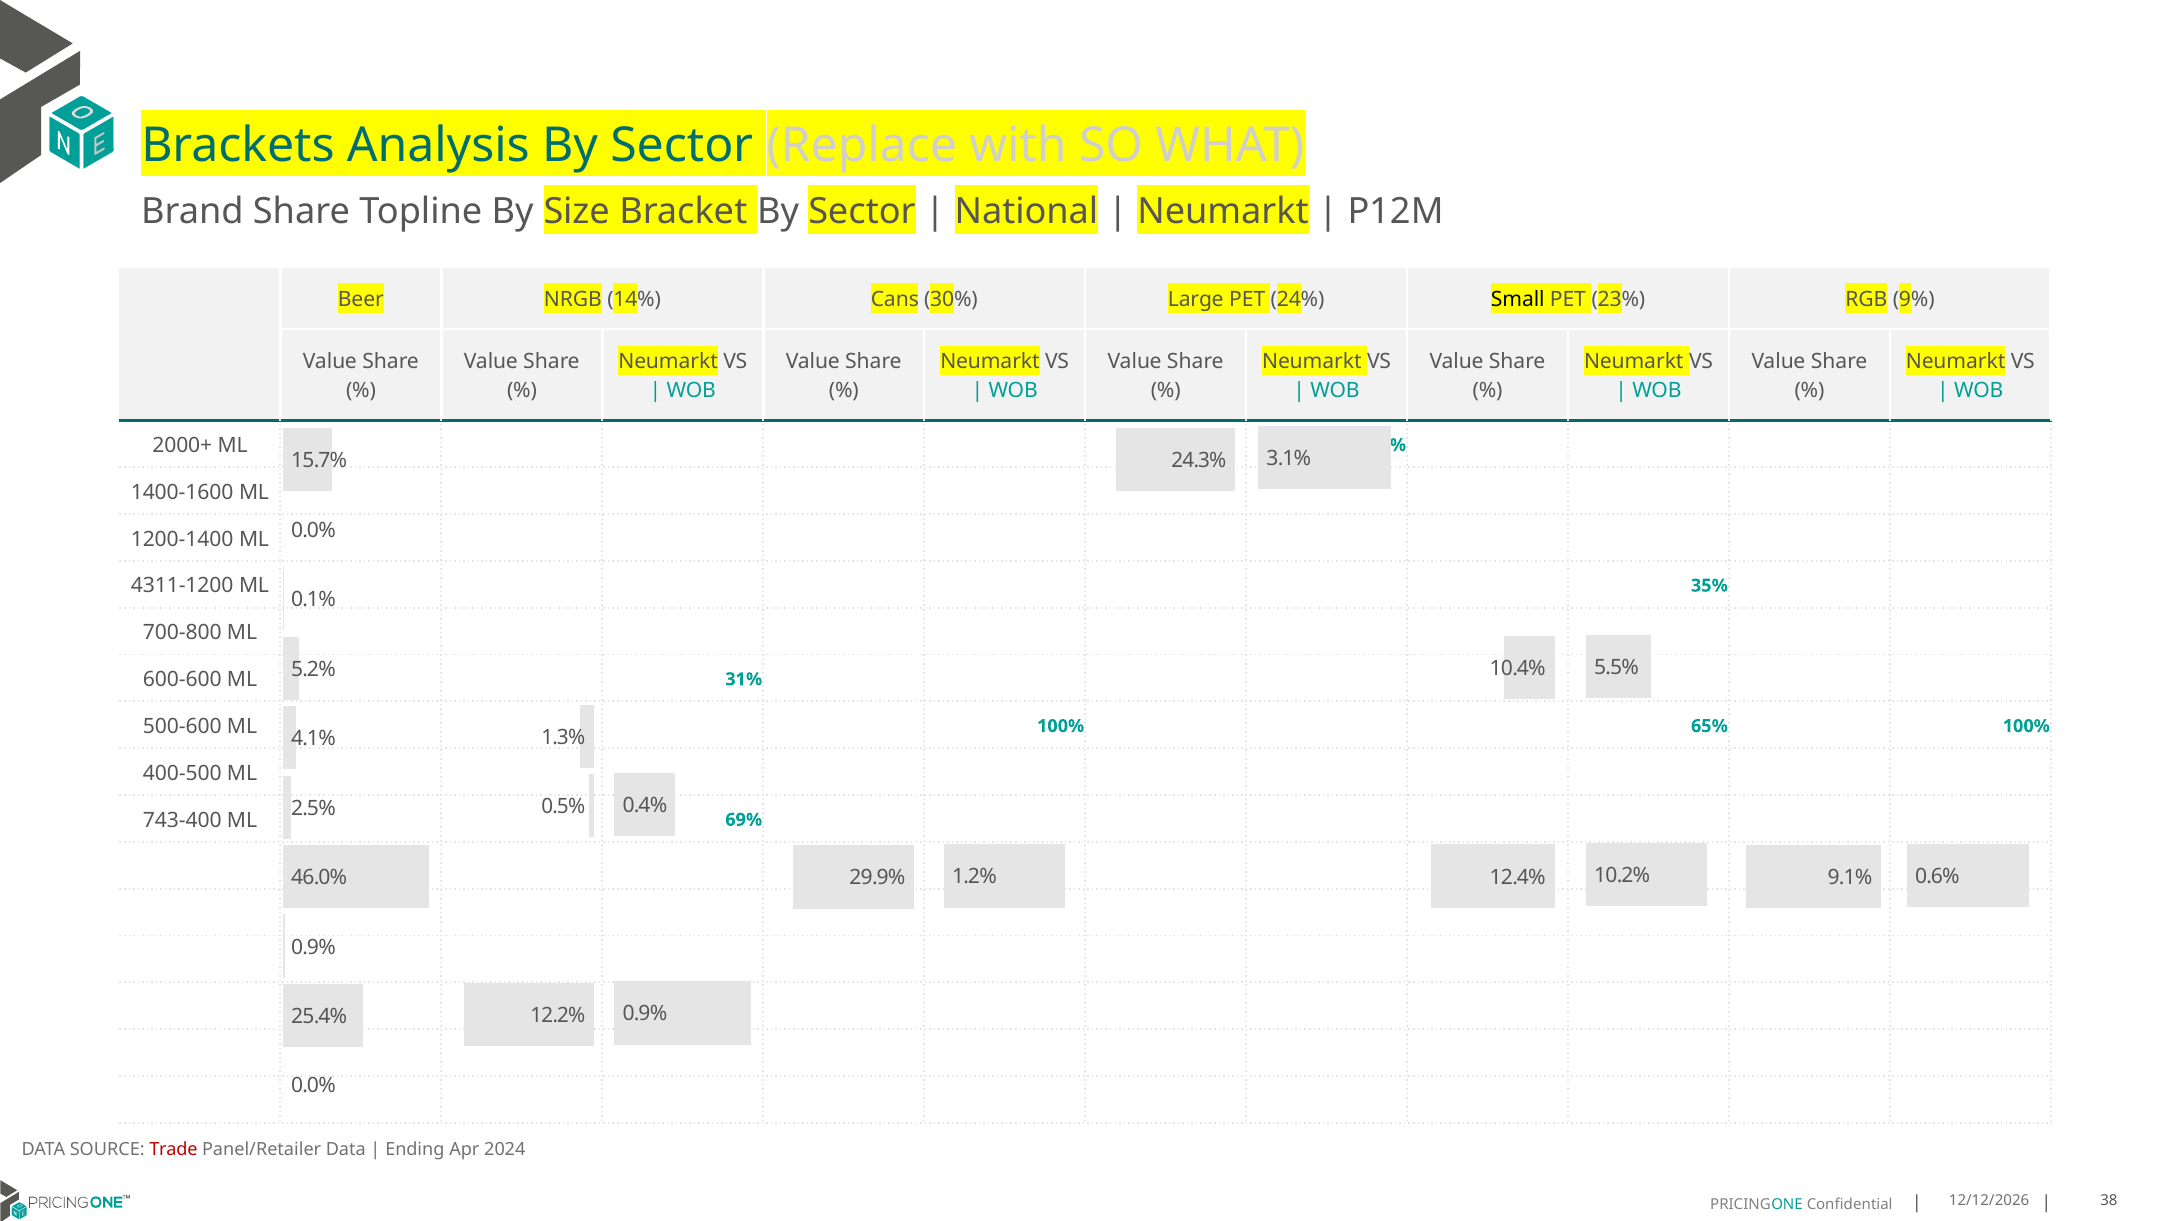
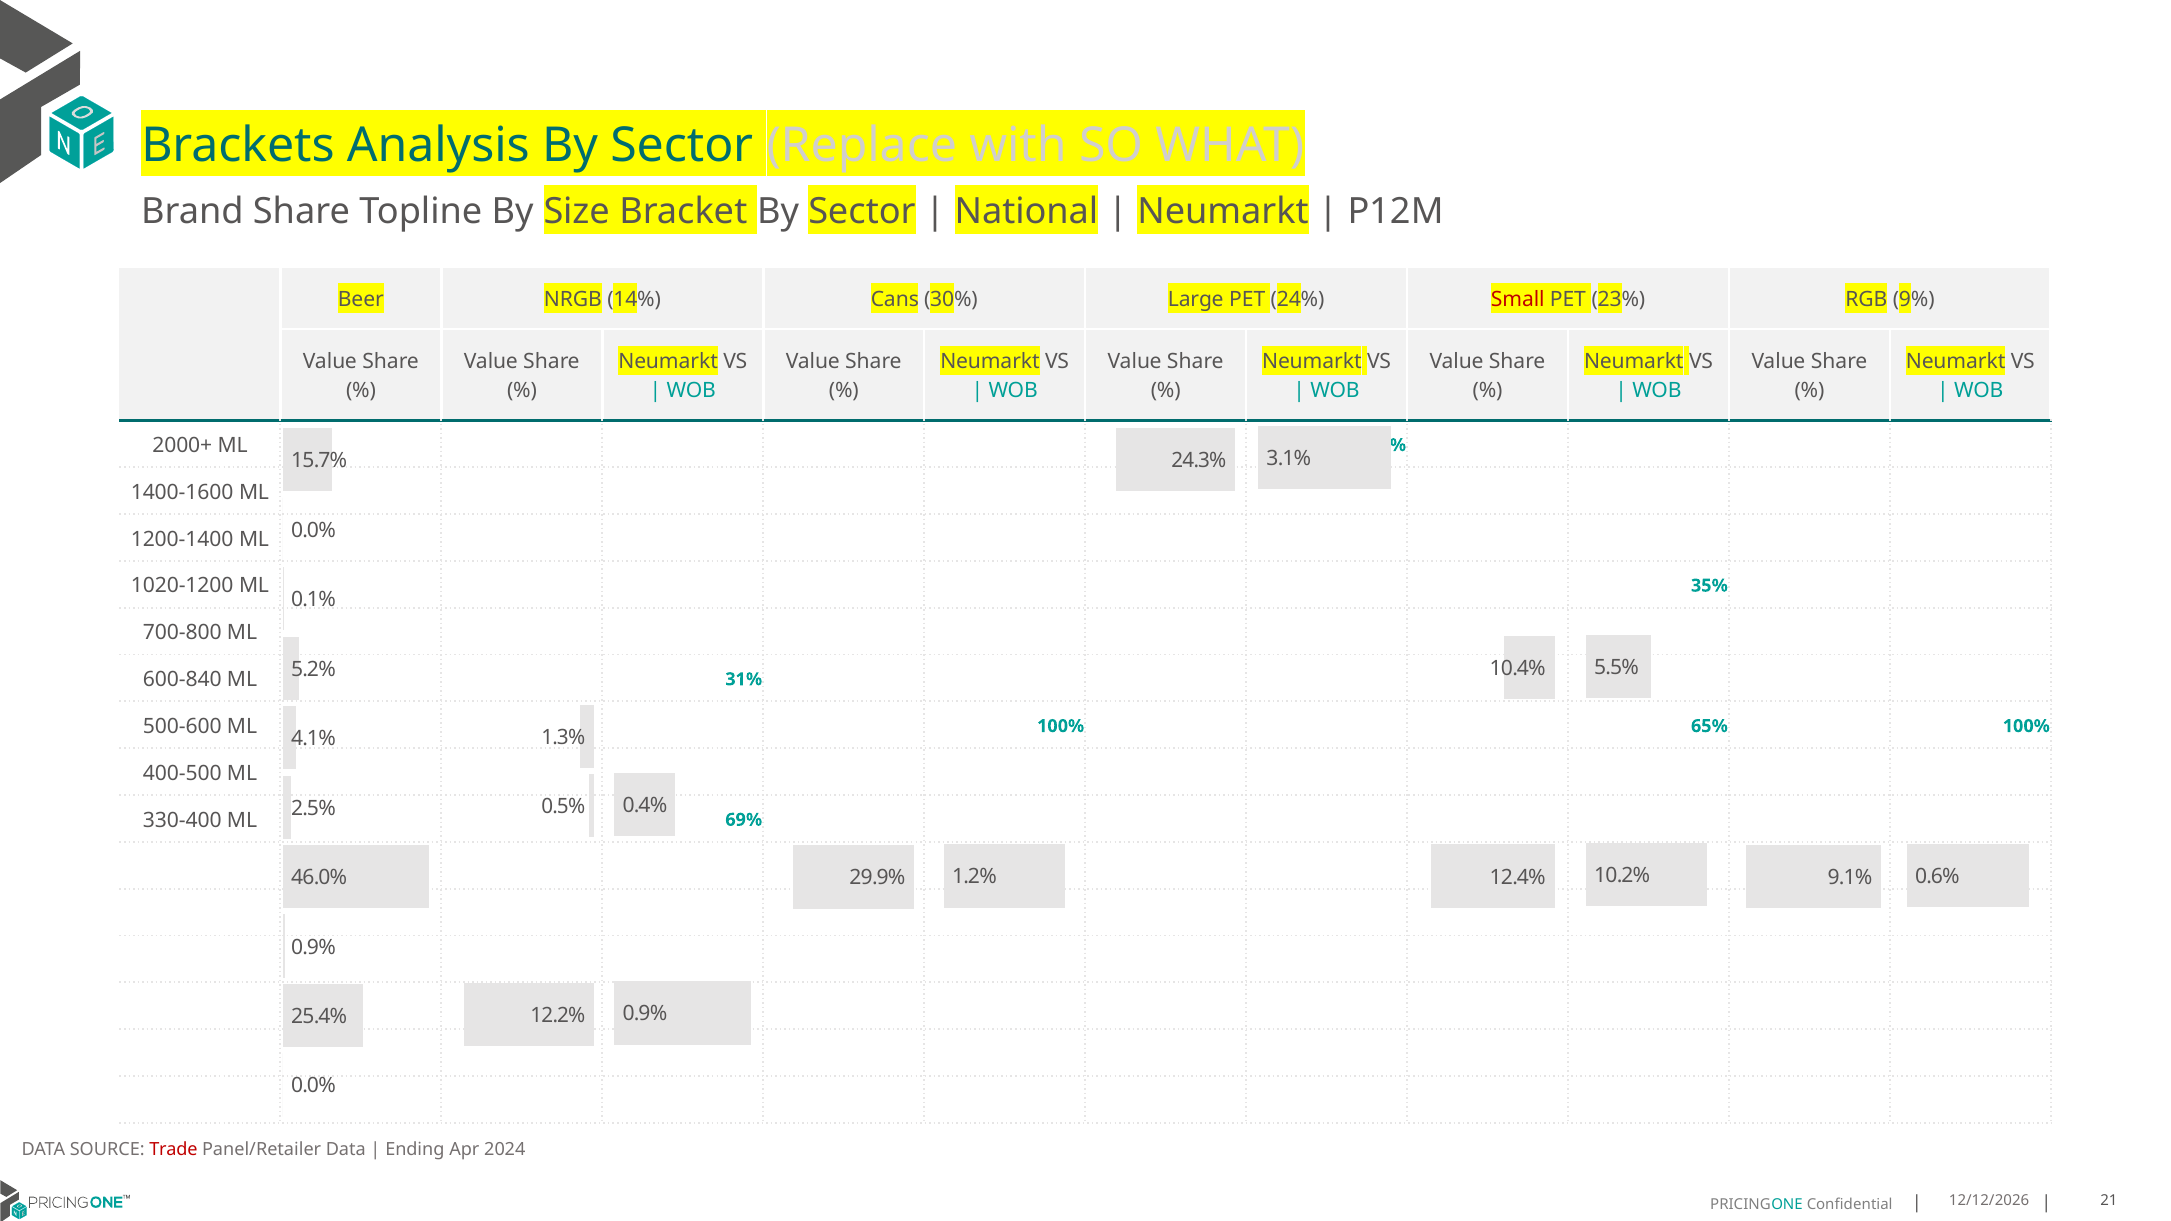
Small colour: black -> red
4311-1200: 4311-1200 -> 1020-1200
600-600: 600-600 -> 600-840
743-400: 743-400 -> 330-400
38: 38 -> 21
